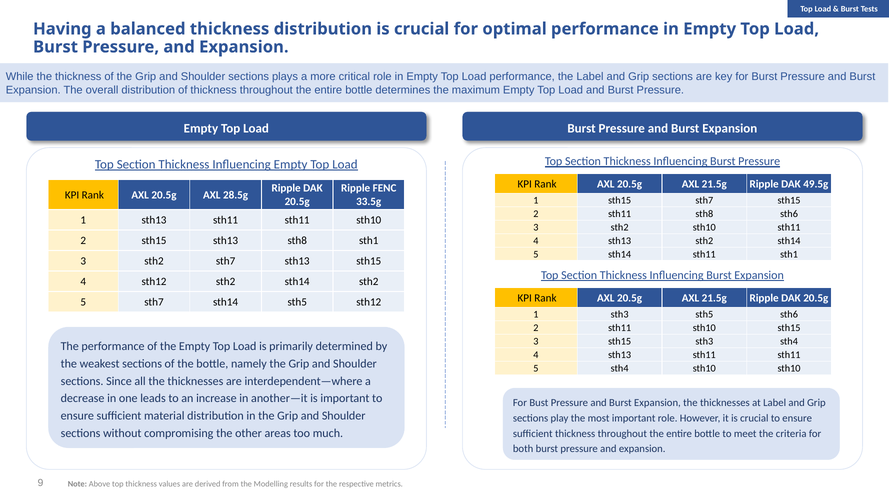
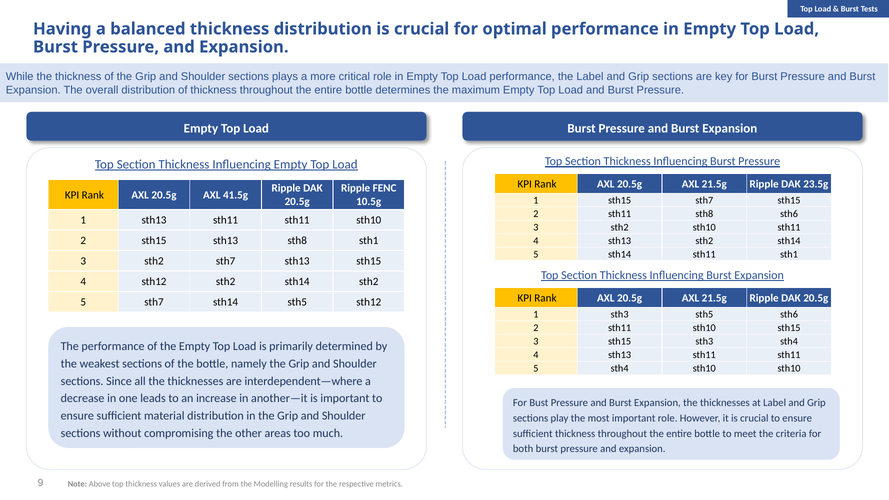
49.5g: 49.5g -> 23.5g
28.5g: 28.5g -> 41.5g
33.5g: 33.5g -> 10.5g
